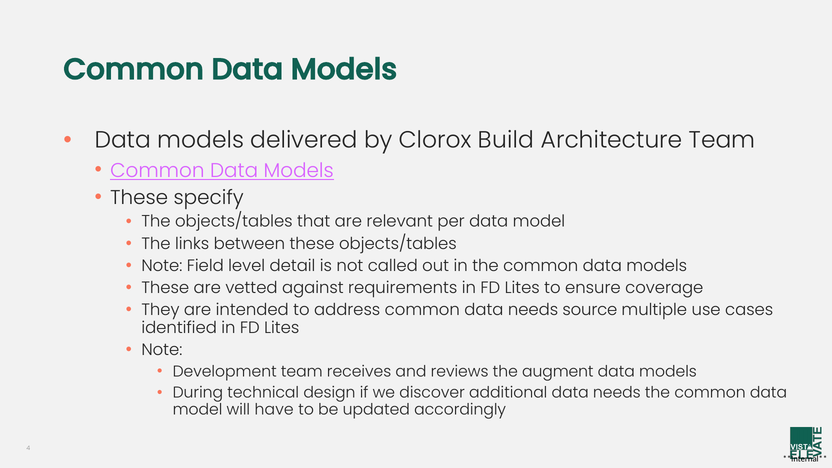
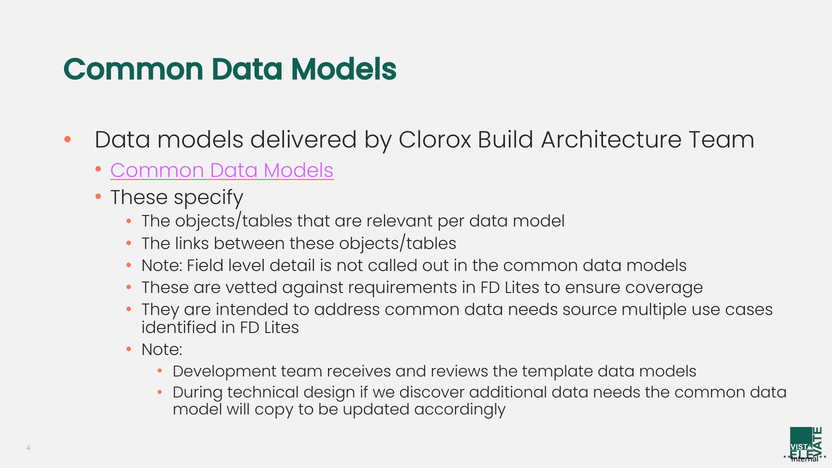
augment: augment -> template
have: have -> copy
